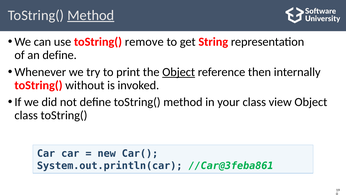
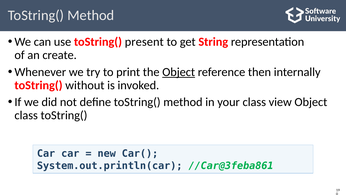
Method at (91, 15) underline: present -> none
remove: remove -> present
an define: define -> create
